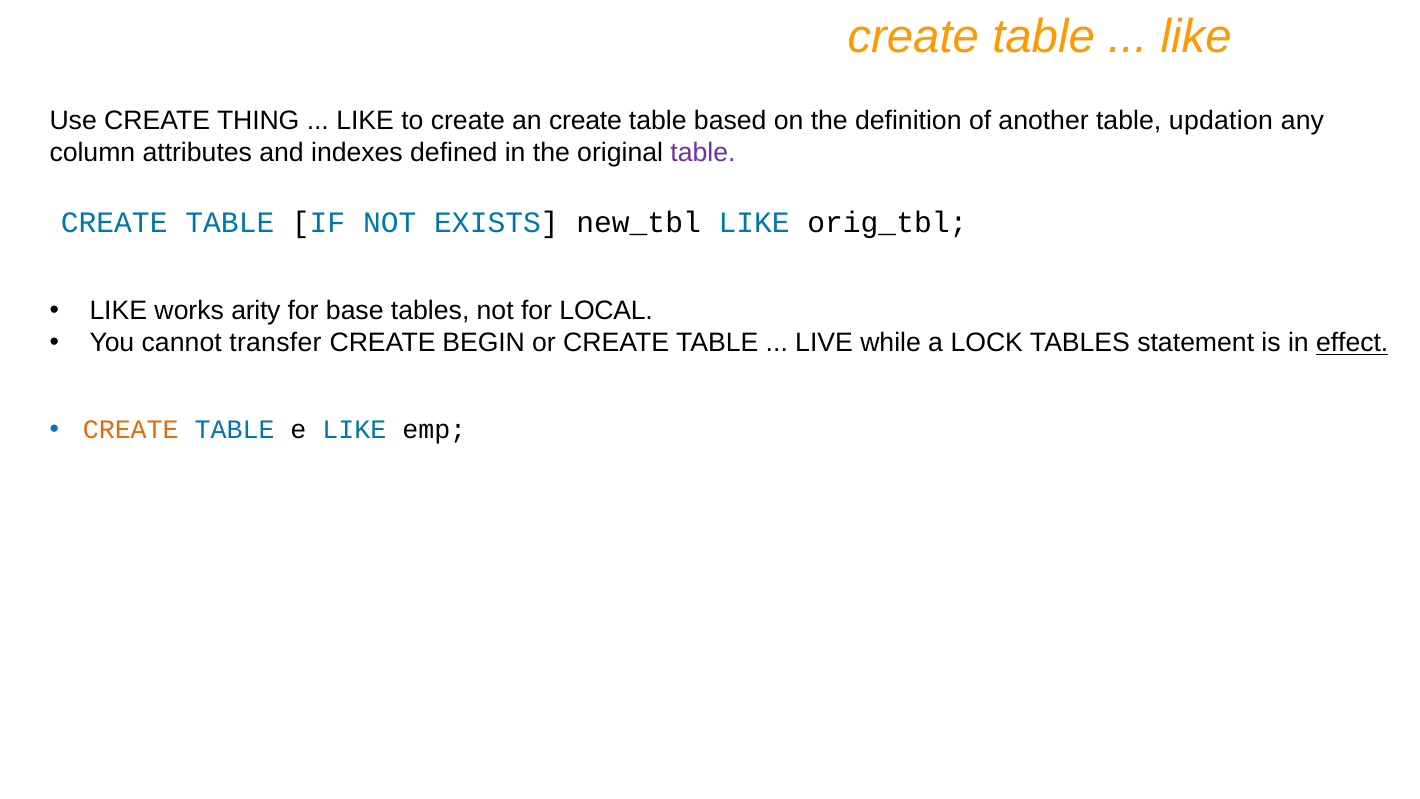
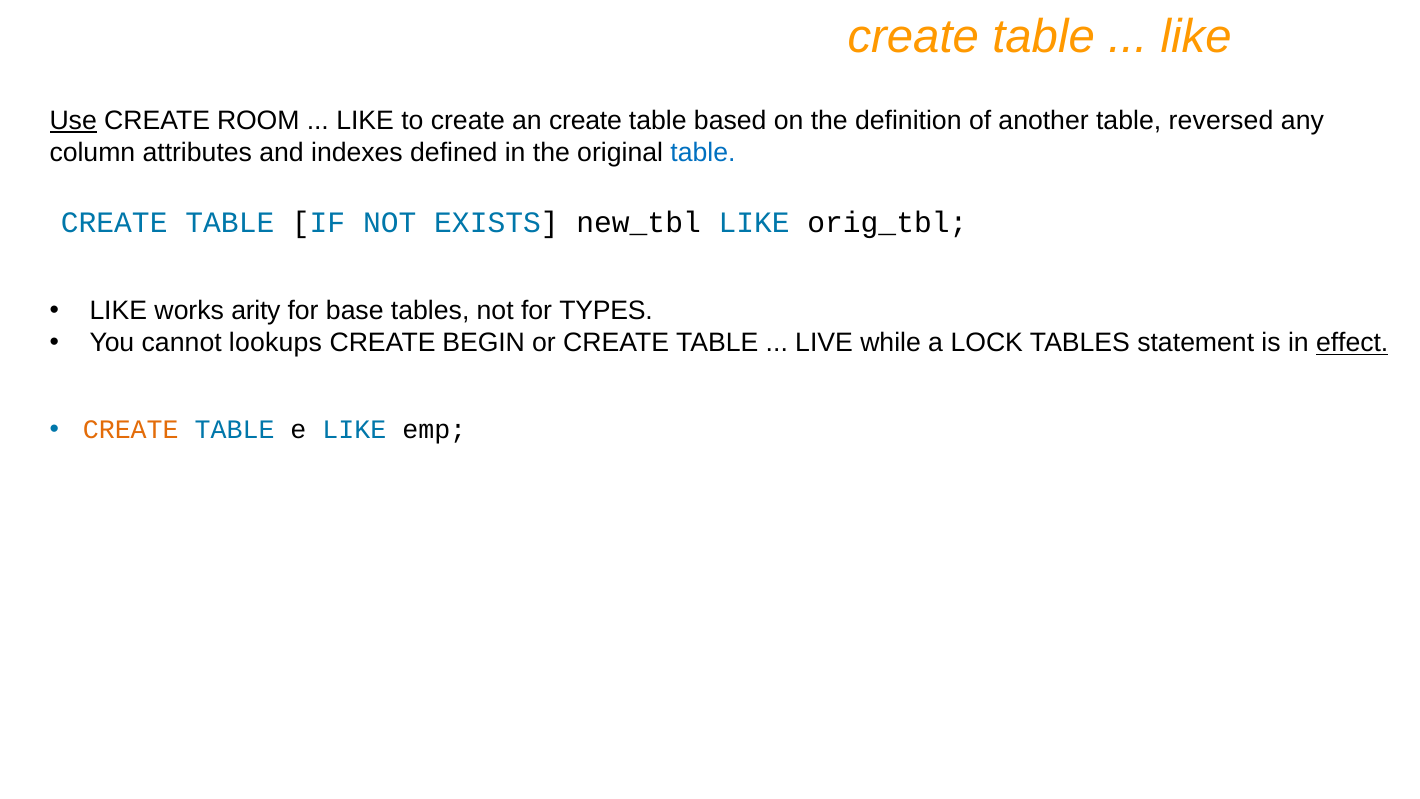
Use underline: none -> present
THING: THING -> ROOM
updation: updation -> reversed
table at (703, 153) colour: purple -> blue
LOCAL: LOCAL -> TYPES
transfer: transfer -> lookups
